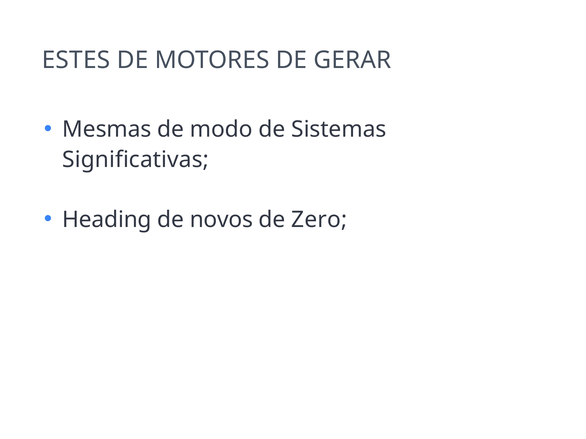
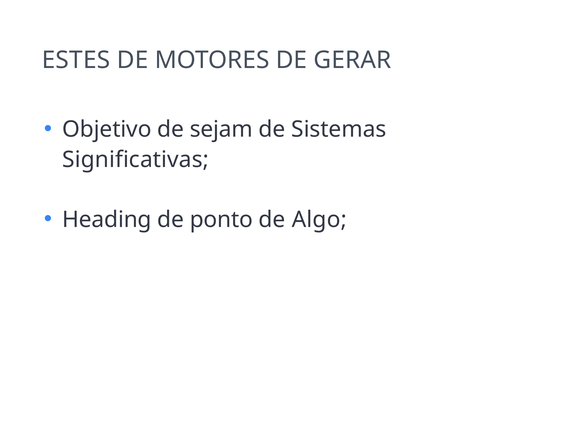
Mesmas: Mesmas -> Objetivo
modo: modo -> sejam
novos: novos -> ponto
Zero: Zero -> Algo
